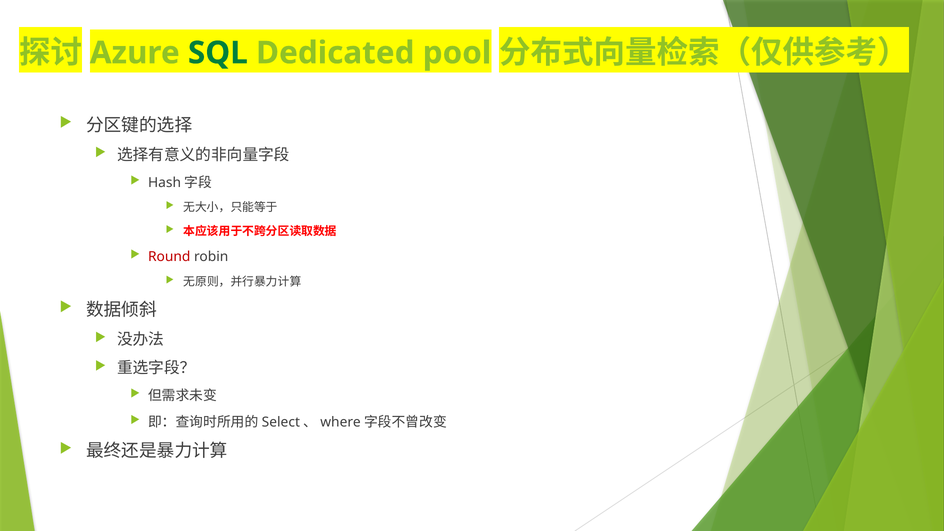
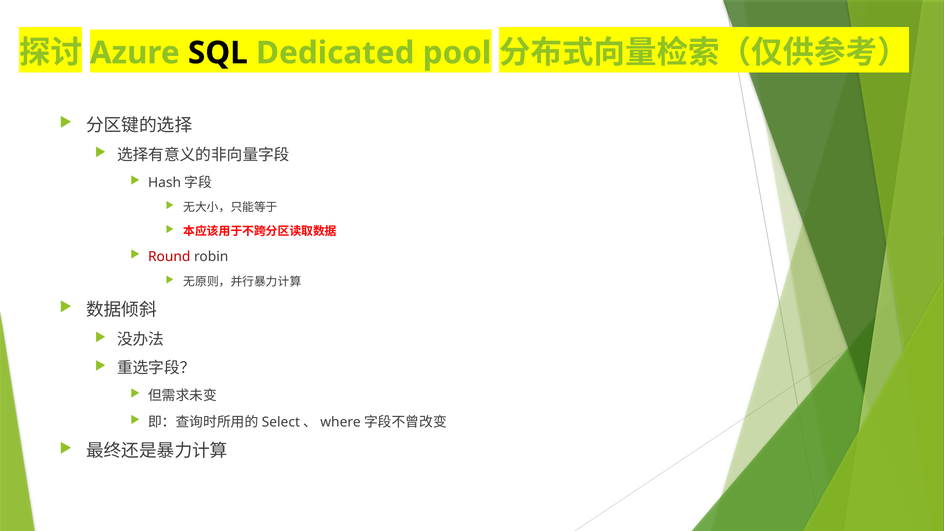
SQL colour: green -> black
